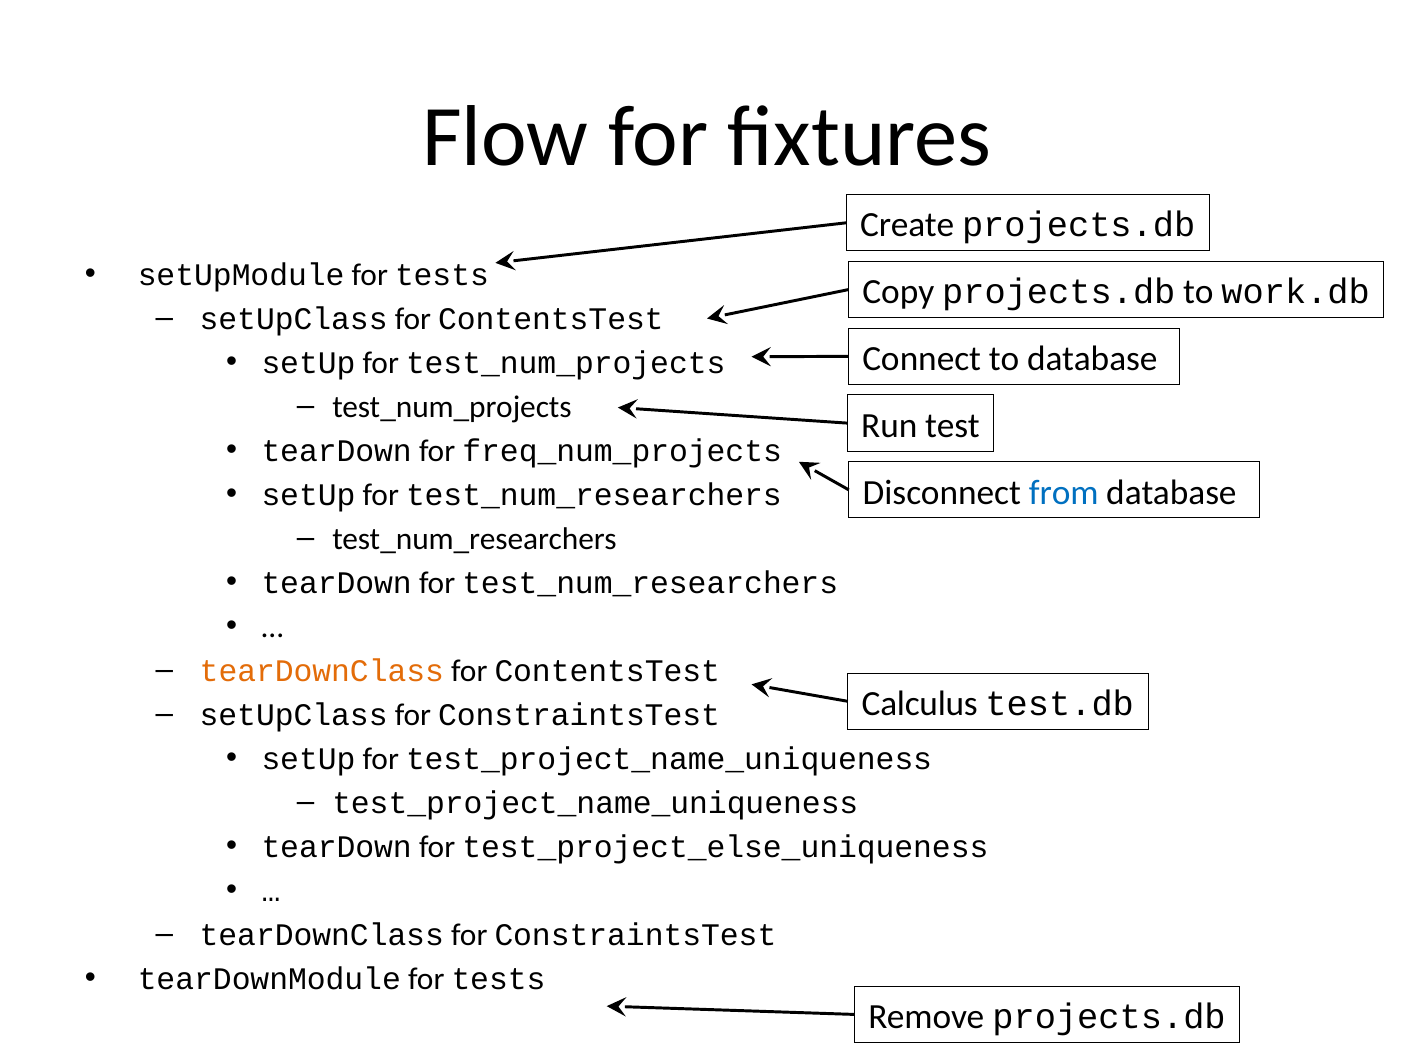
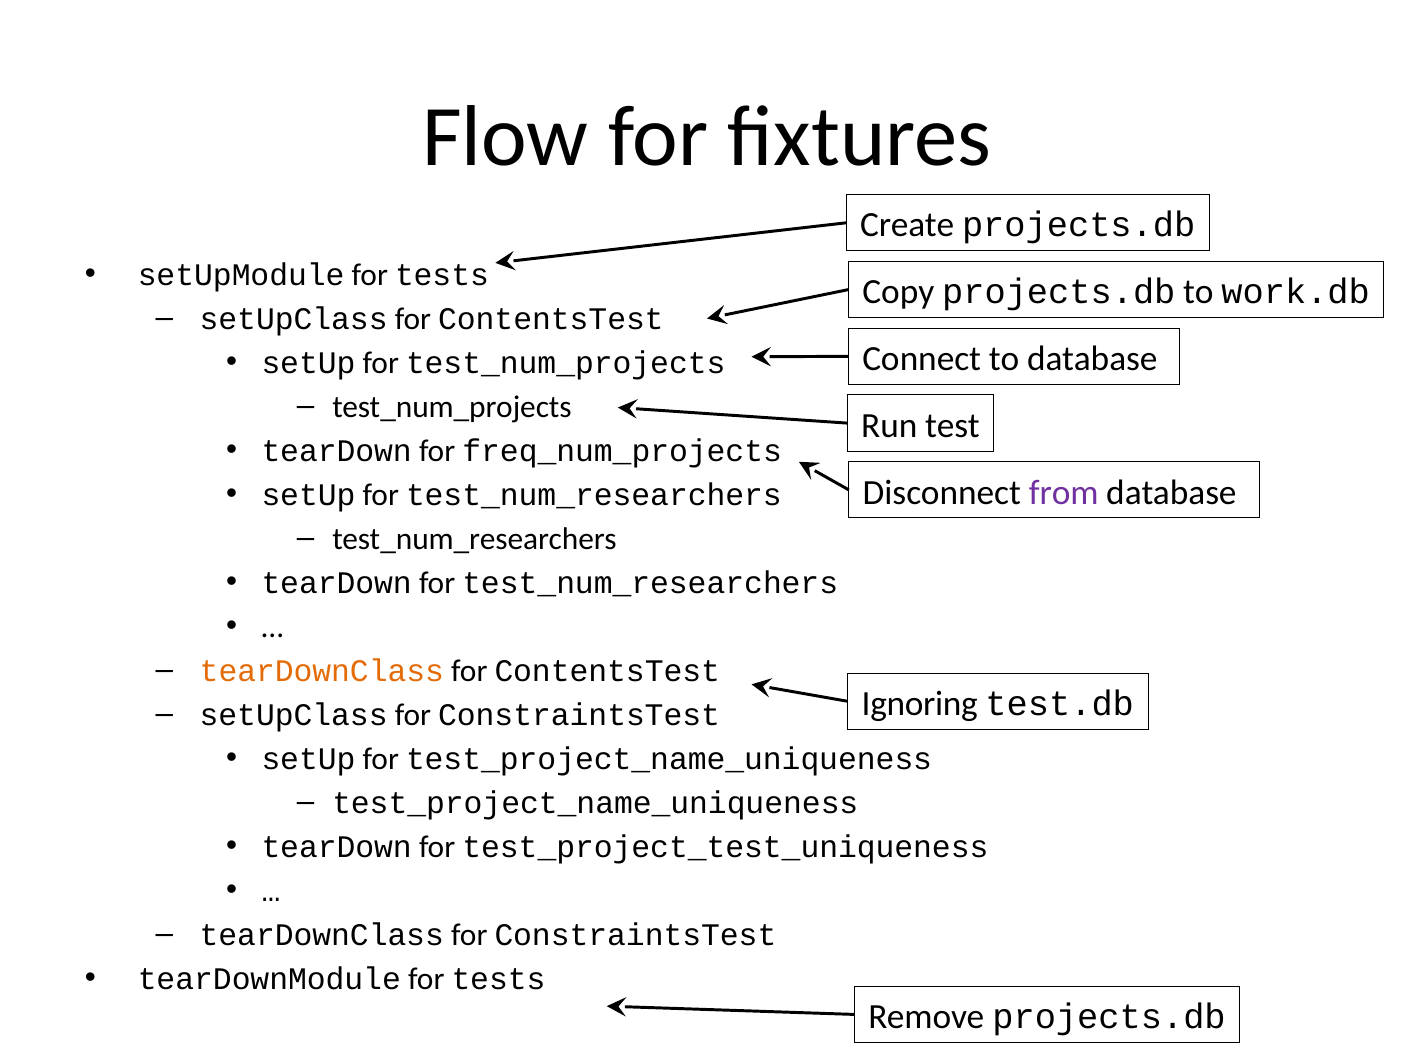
from colour: blue -> purple
Calculus: Calculus -> Ignoring
test_project_else_uniqueness: test_project_else_uniqueness -> test_project_test_uniqueness
